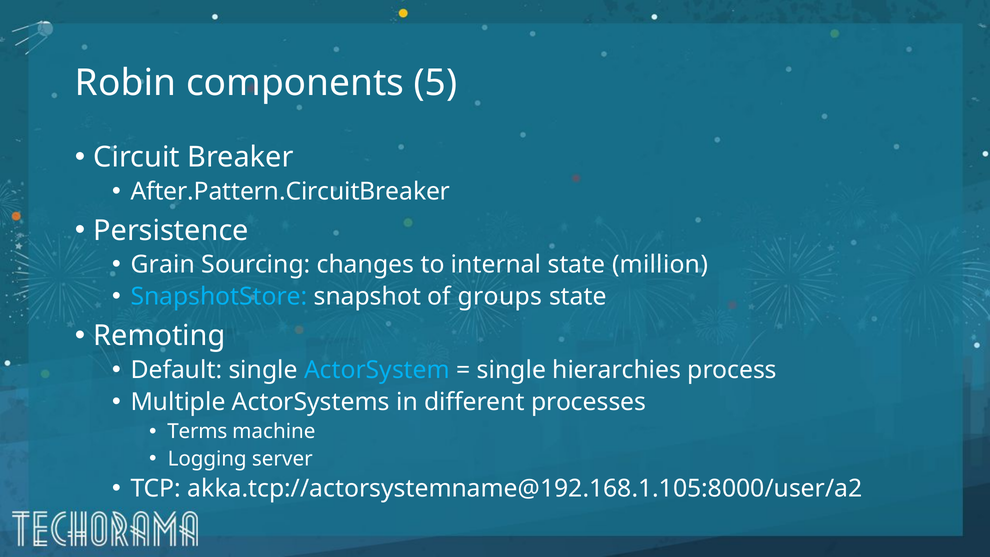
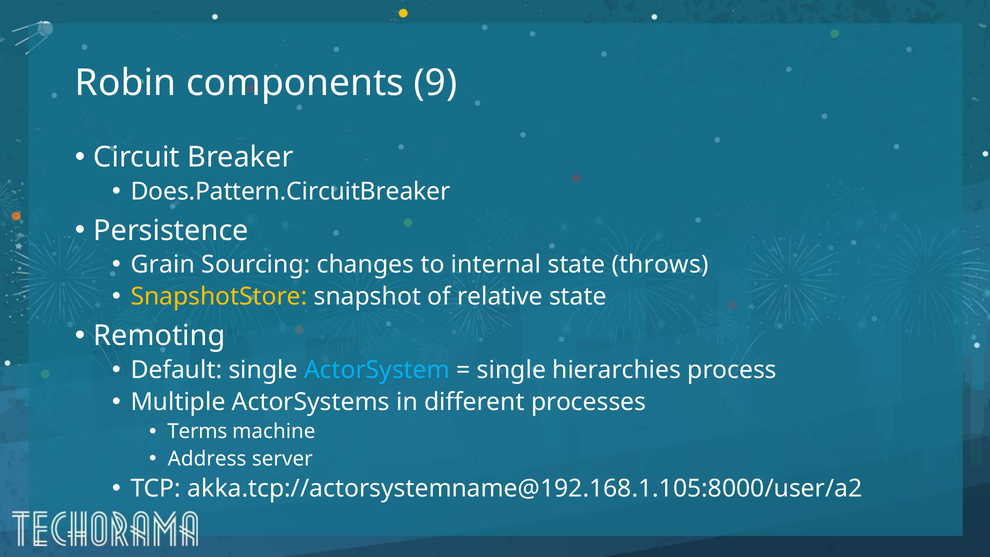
5: 5 -> 9
After.Pattern.CircuitBreaker: After.Pattern.CircuitBreaker -> Does.Pattern.CircuitBreaker
million: million -> throws
SnapshotStore colour: light blue -> yellow
groups: groups -> relative
Logging: Logging -> Address
